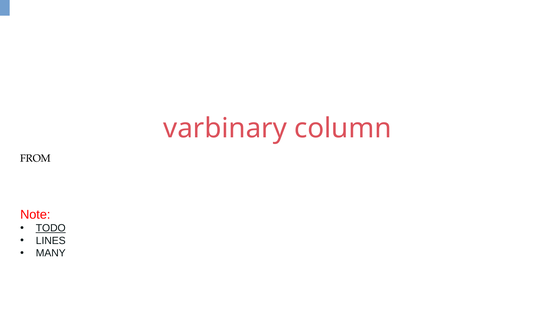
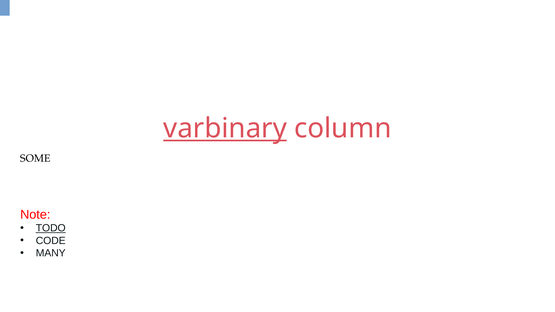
varbinary underline: none -> present
FROM: FROM -> SOME
LINES: LINES -> CODE
